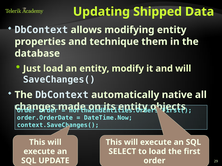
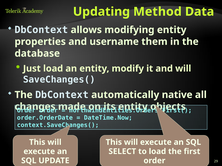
Shipped: Shipped -> Method
technique: technique -> username
